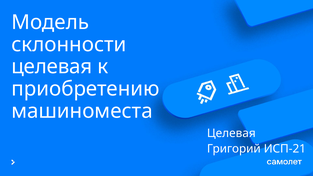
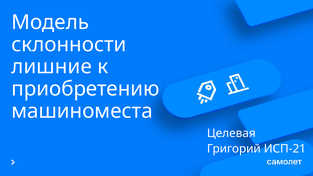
целевая at (52, 67): целевая -> лишние
